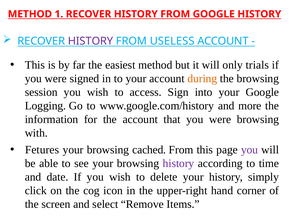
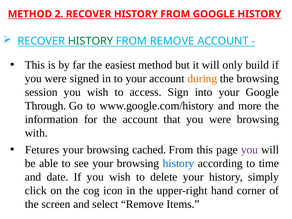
1: 1 -> 2
HISTORY at (90, 41) colour: purple -> green
FROM USELESS: USELESS -> REMOVE
trials: trials -> build
Logging: Logging -> Through
history at (179, 163) colour: purple -> blue
